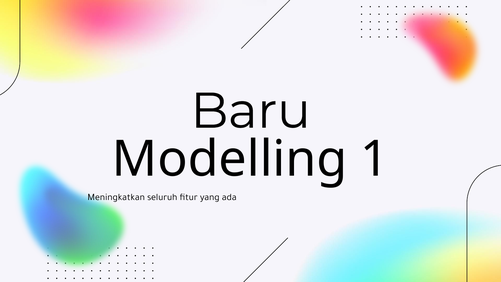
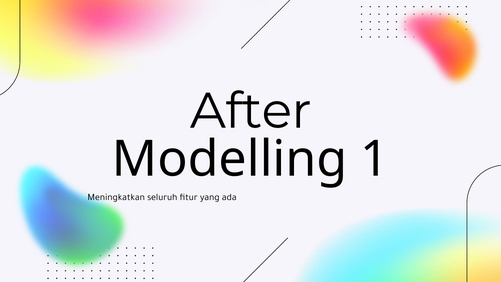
Baru: Baru -> After
